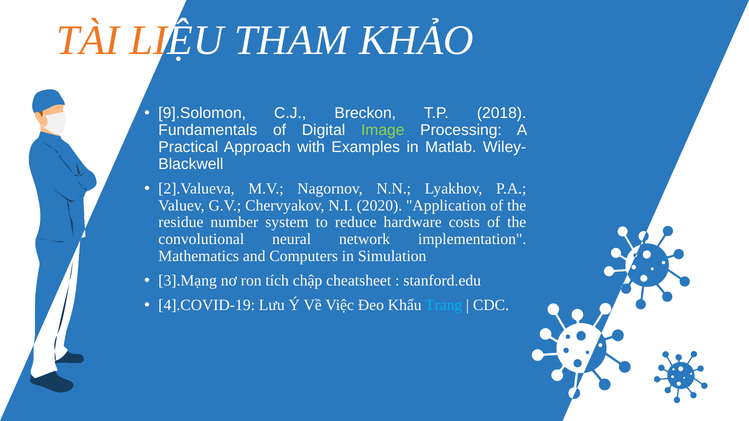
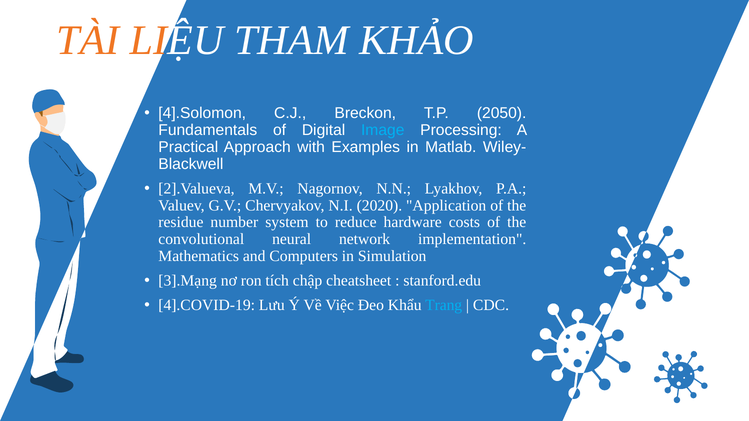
9].Solomon: 9].Solomon -> 4].Solomon
2018: 2018 -> 2050
Image colour: light green -> light blue
